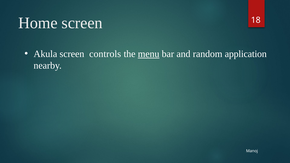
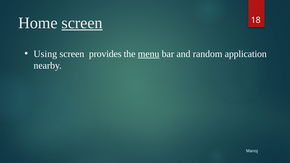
screen at (82, 23) underline: none -> present
Akula: Akula -> Using
controls: controls -> provides
